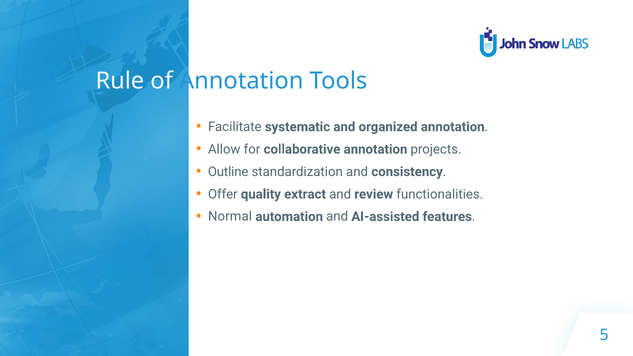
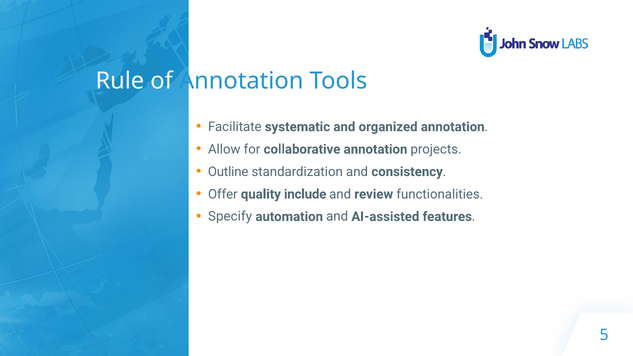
extract: extract -> include
Normal: Normal -> Specify
